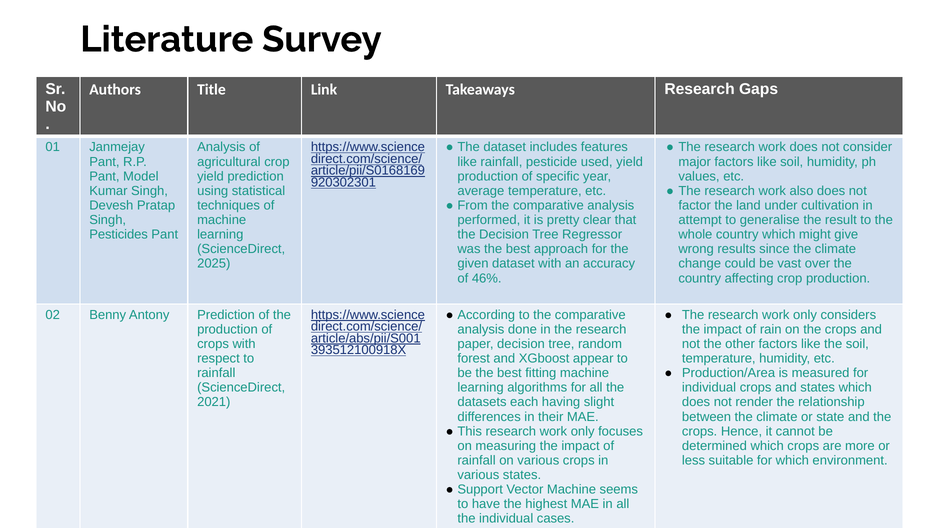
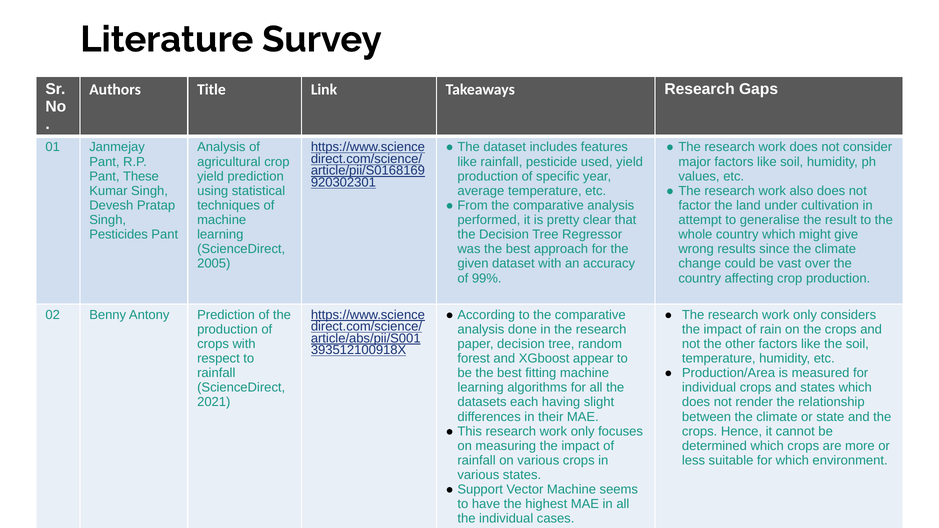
Model: Model -> These
2025: 2025 -> 2005
46%: 46% -> 99%
